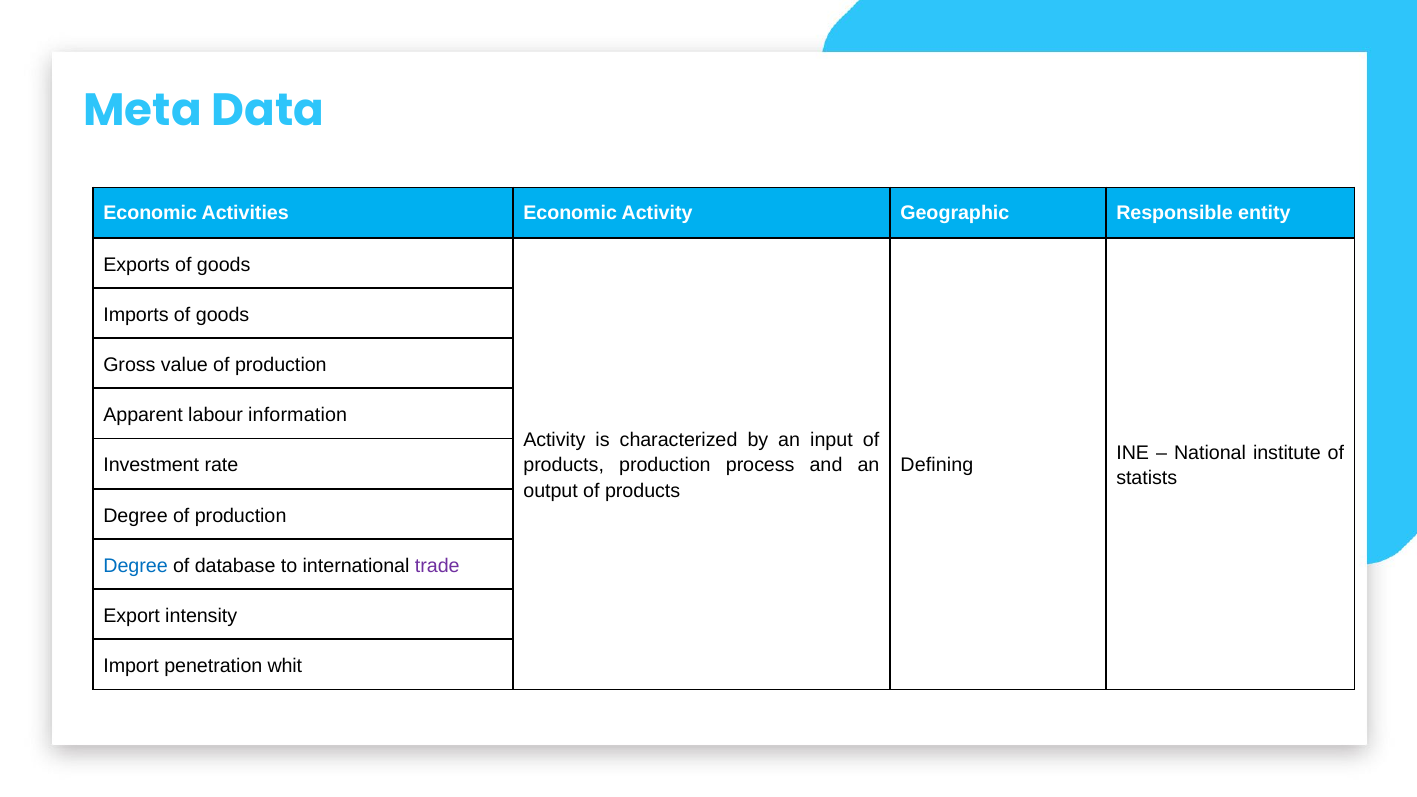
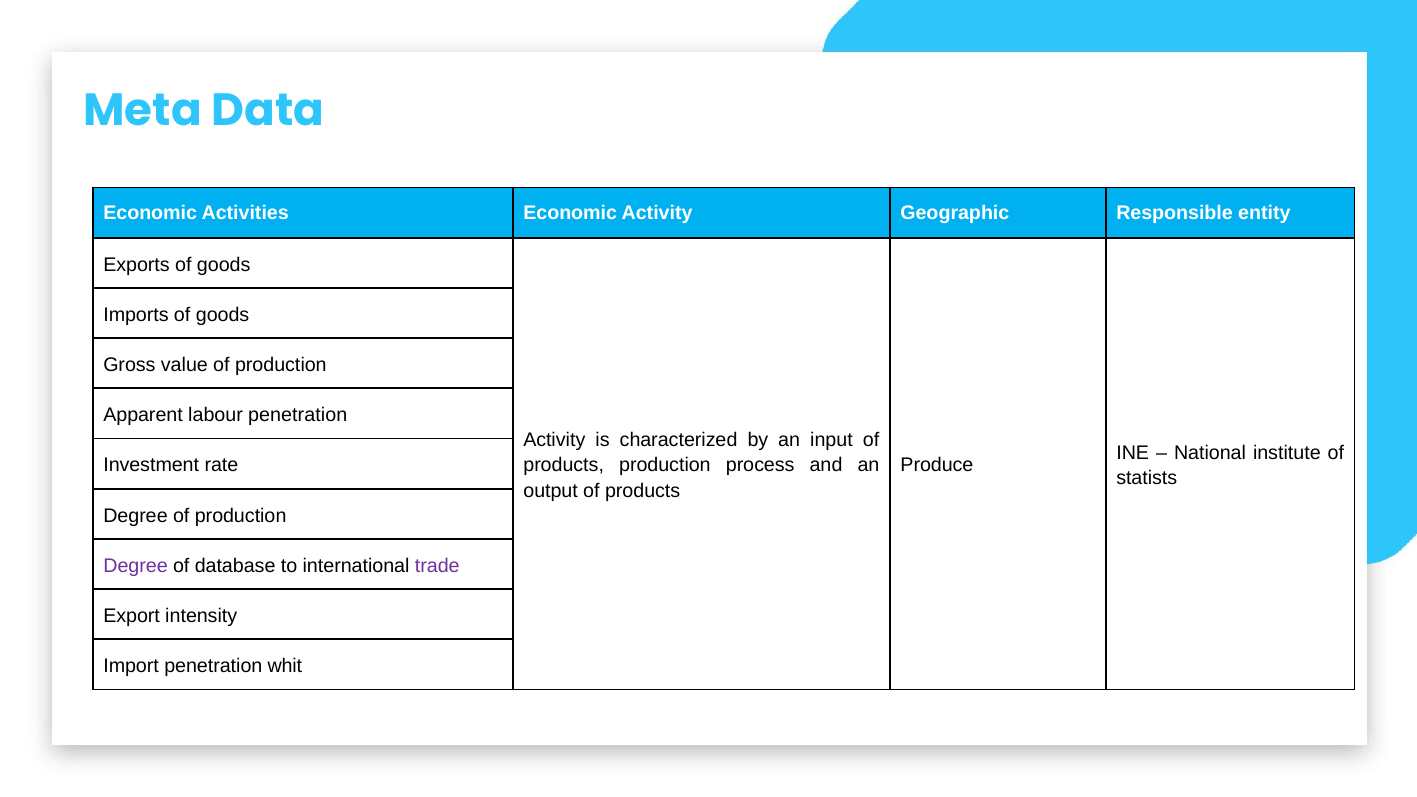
labour information: information -> penetration
Defining: Defining -> Produce
Degree at (136, 566) colour: blue -> purple
